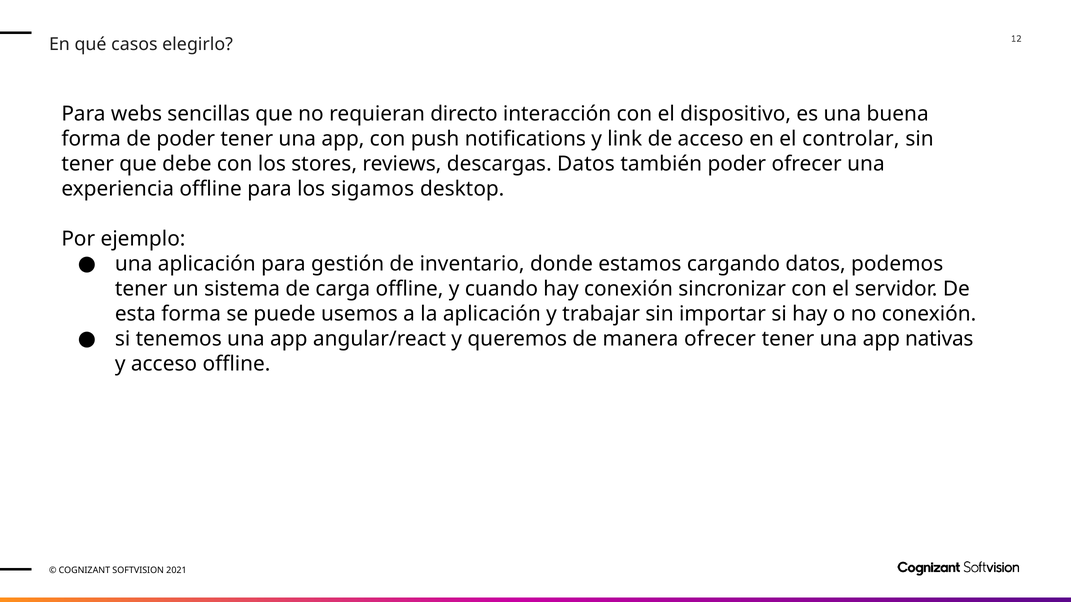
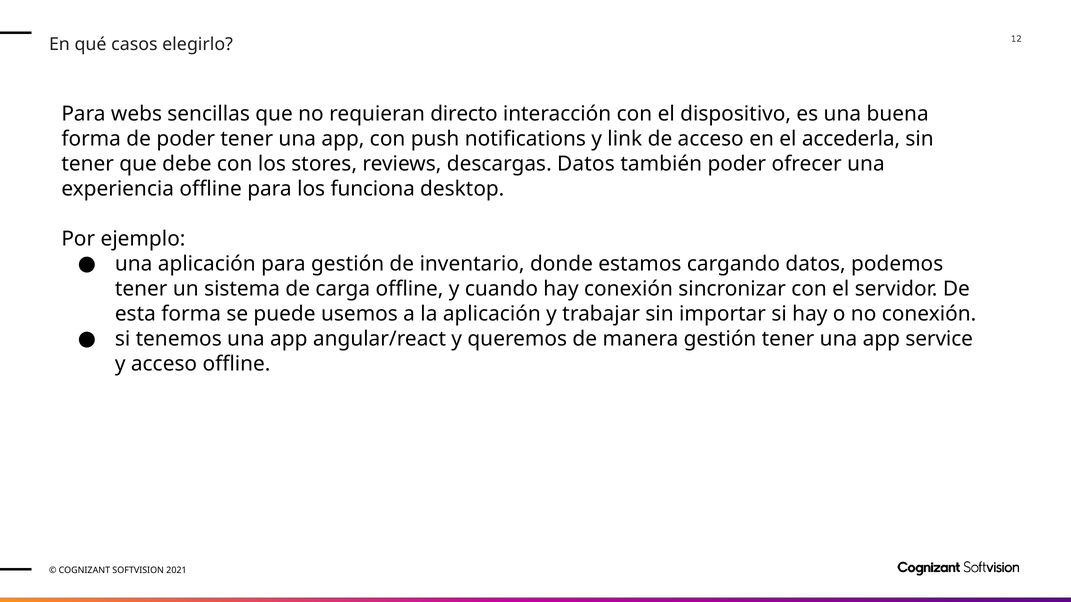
controlar: controlar -> accederla
sigamos: sigamos -> funciona
manera ofrecer: ofrecer -> gestión
nativas: nativas -> service
